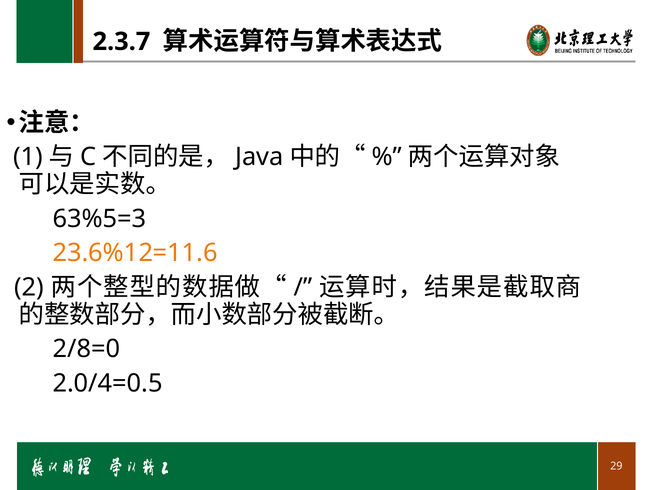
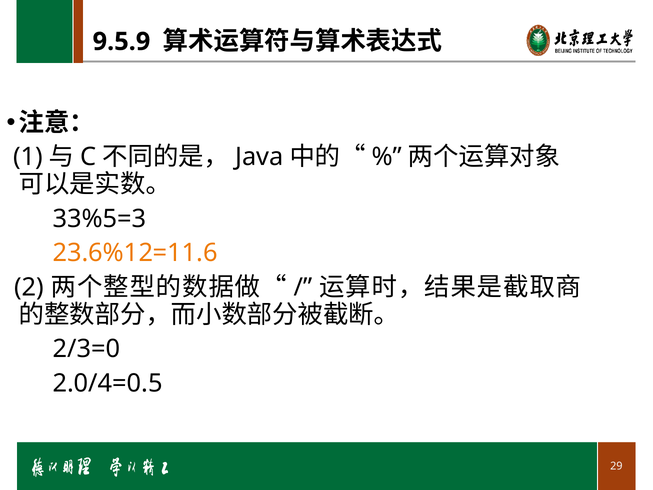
2.3.7: 2.3.7 -> 9.5.9
63%5=3: 63%5=3 -> 33%5=3
2/8=0: 2/8=0 -> 2/3=0
